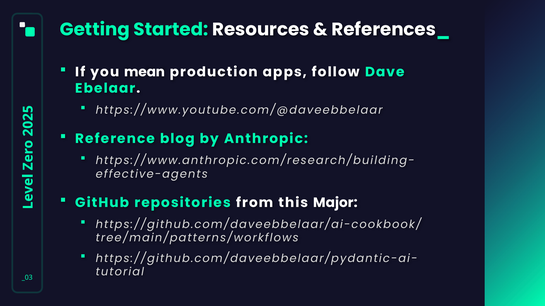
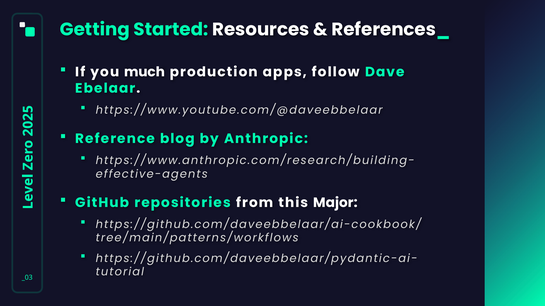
mean: mean -> much
